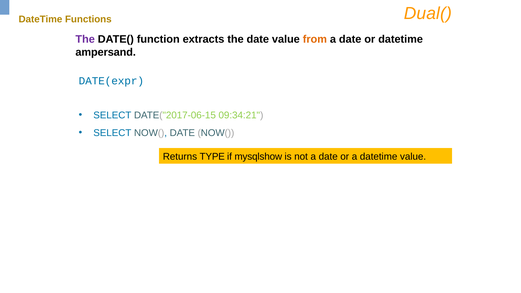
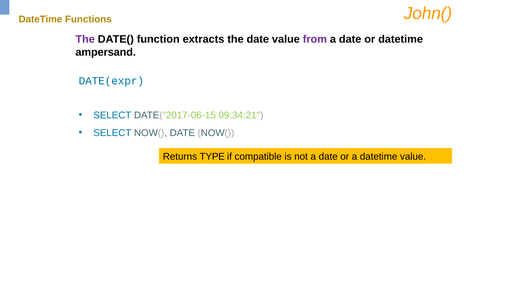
Dual(: Dual( -> John(
from colour: orange -> purple
mysqlshow: mysqlshow -> compatible
